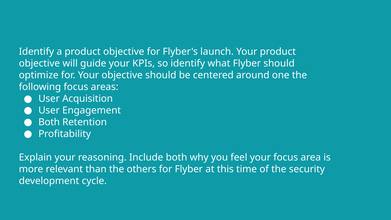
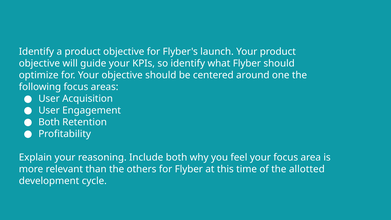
security: security -> allotted
